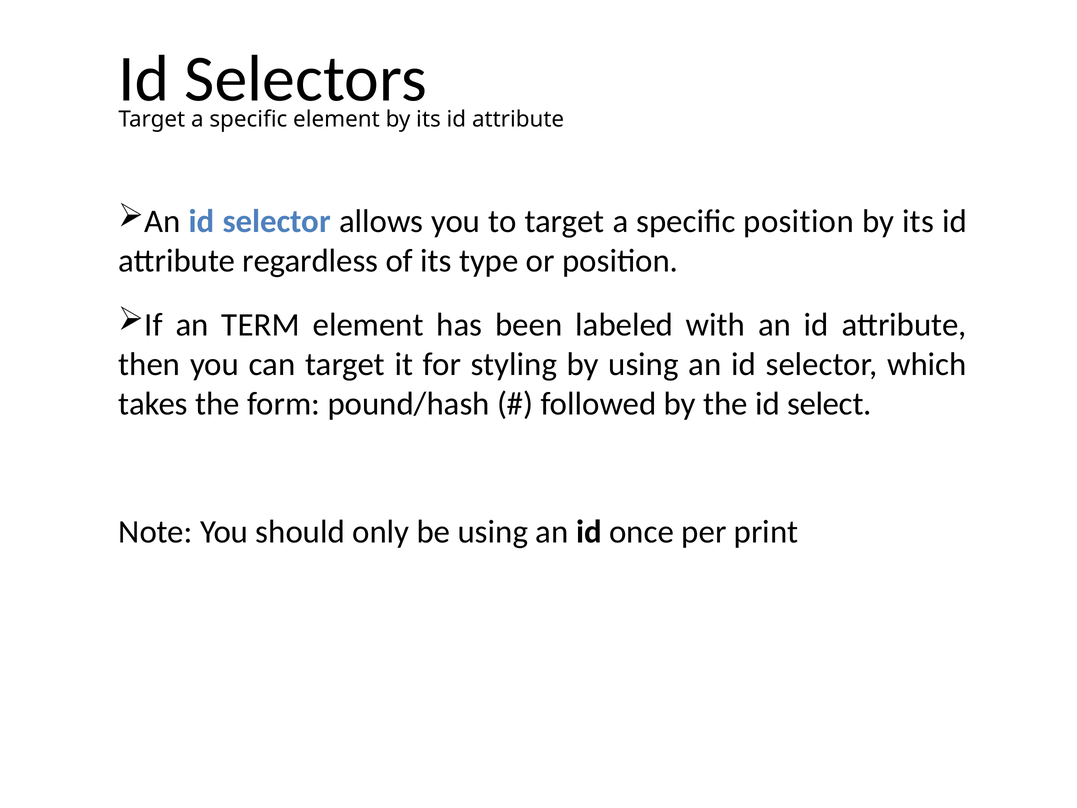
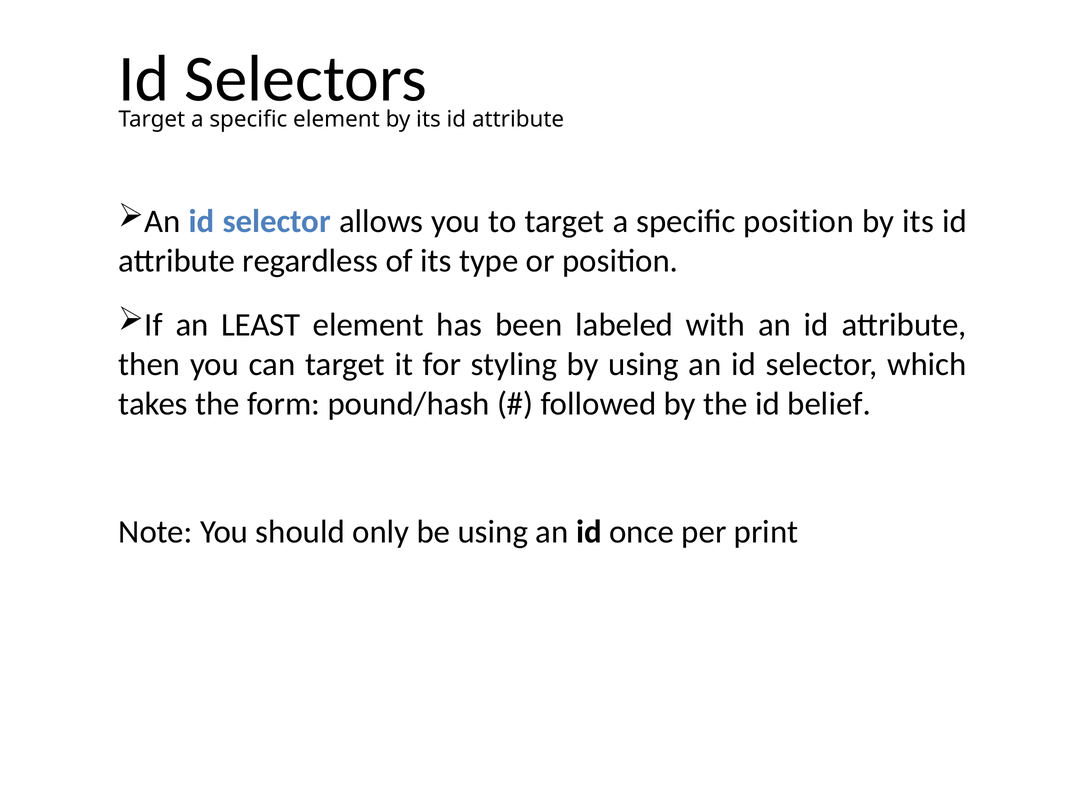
TERM: TERM -> LEAST
select: select -> belief
